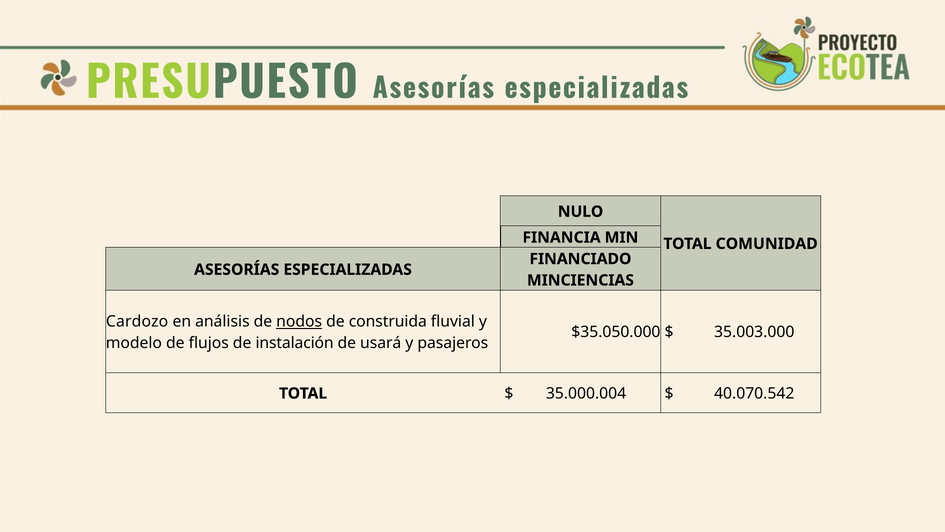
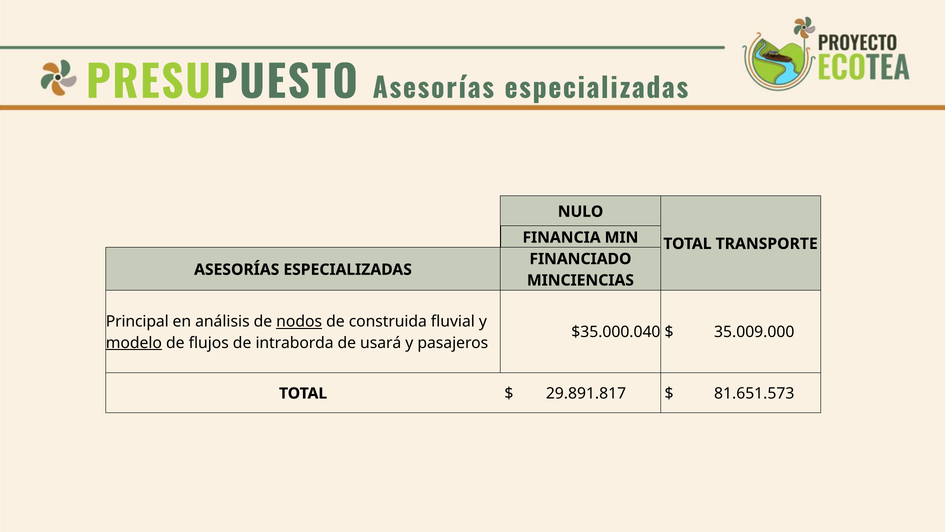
COMUNIDAD: COMUNIDAD -> TRANSPORTE
Cardozo: Cardozo -> Principal
$35.050.000: $35.050.000 -> $35.000.040
35.003.000: 35.003.000 -> 35.009.000
modelo underline: none -> present
instalación: instalación -> intraborda
35.000.004: 35.000.004 -> 29.891.817
40.070.542: 40.070.542 -> 81.651.573
